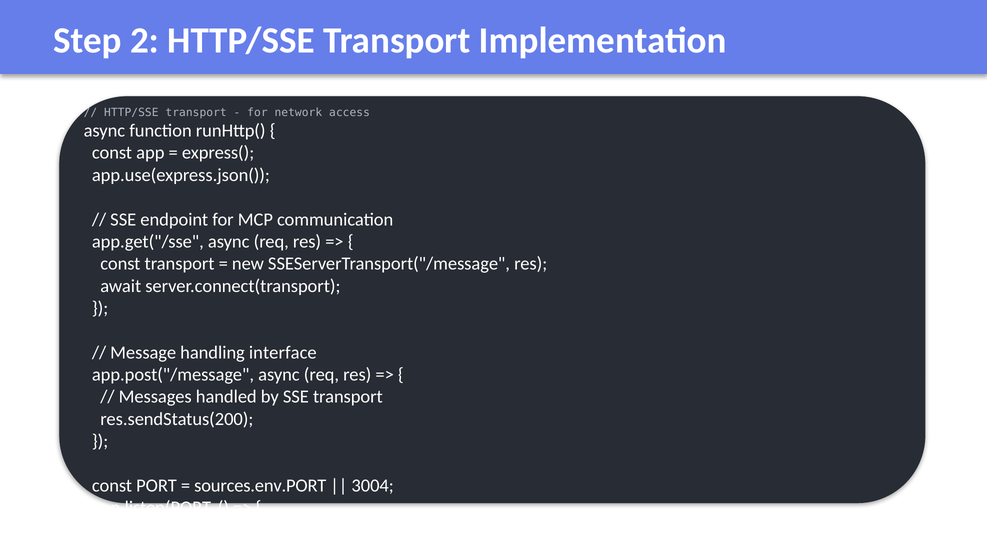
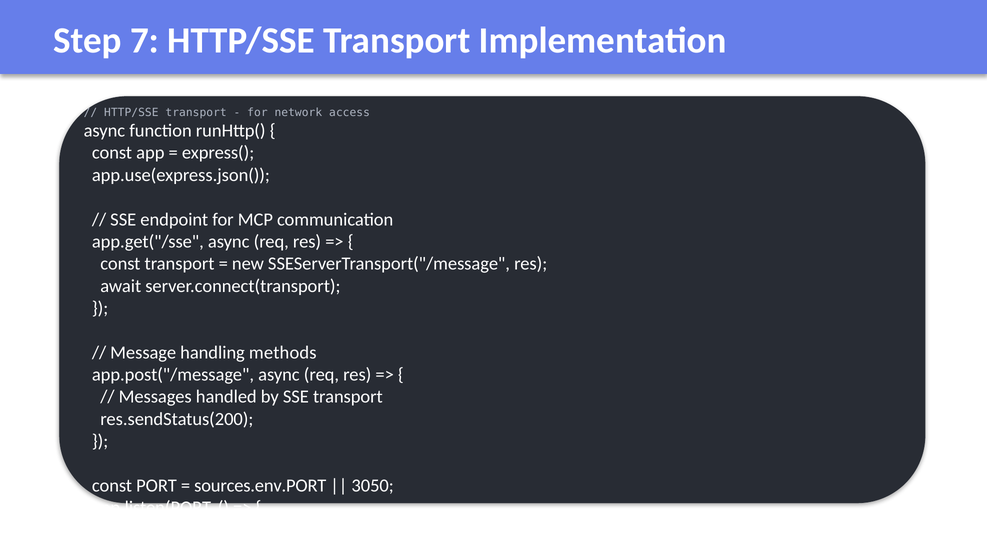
2: 2 -> 7
interface: interface -> methods
3004: 3004 -> 3050
